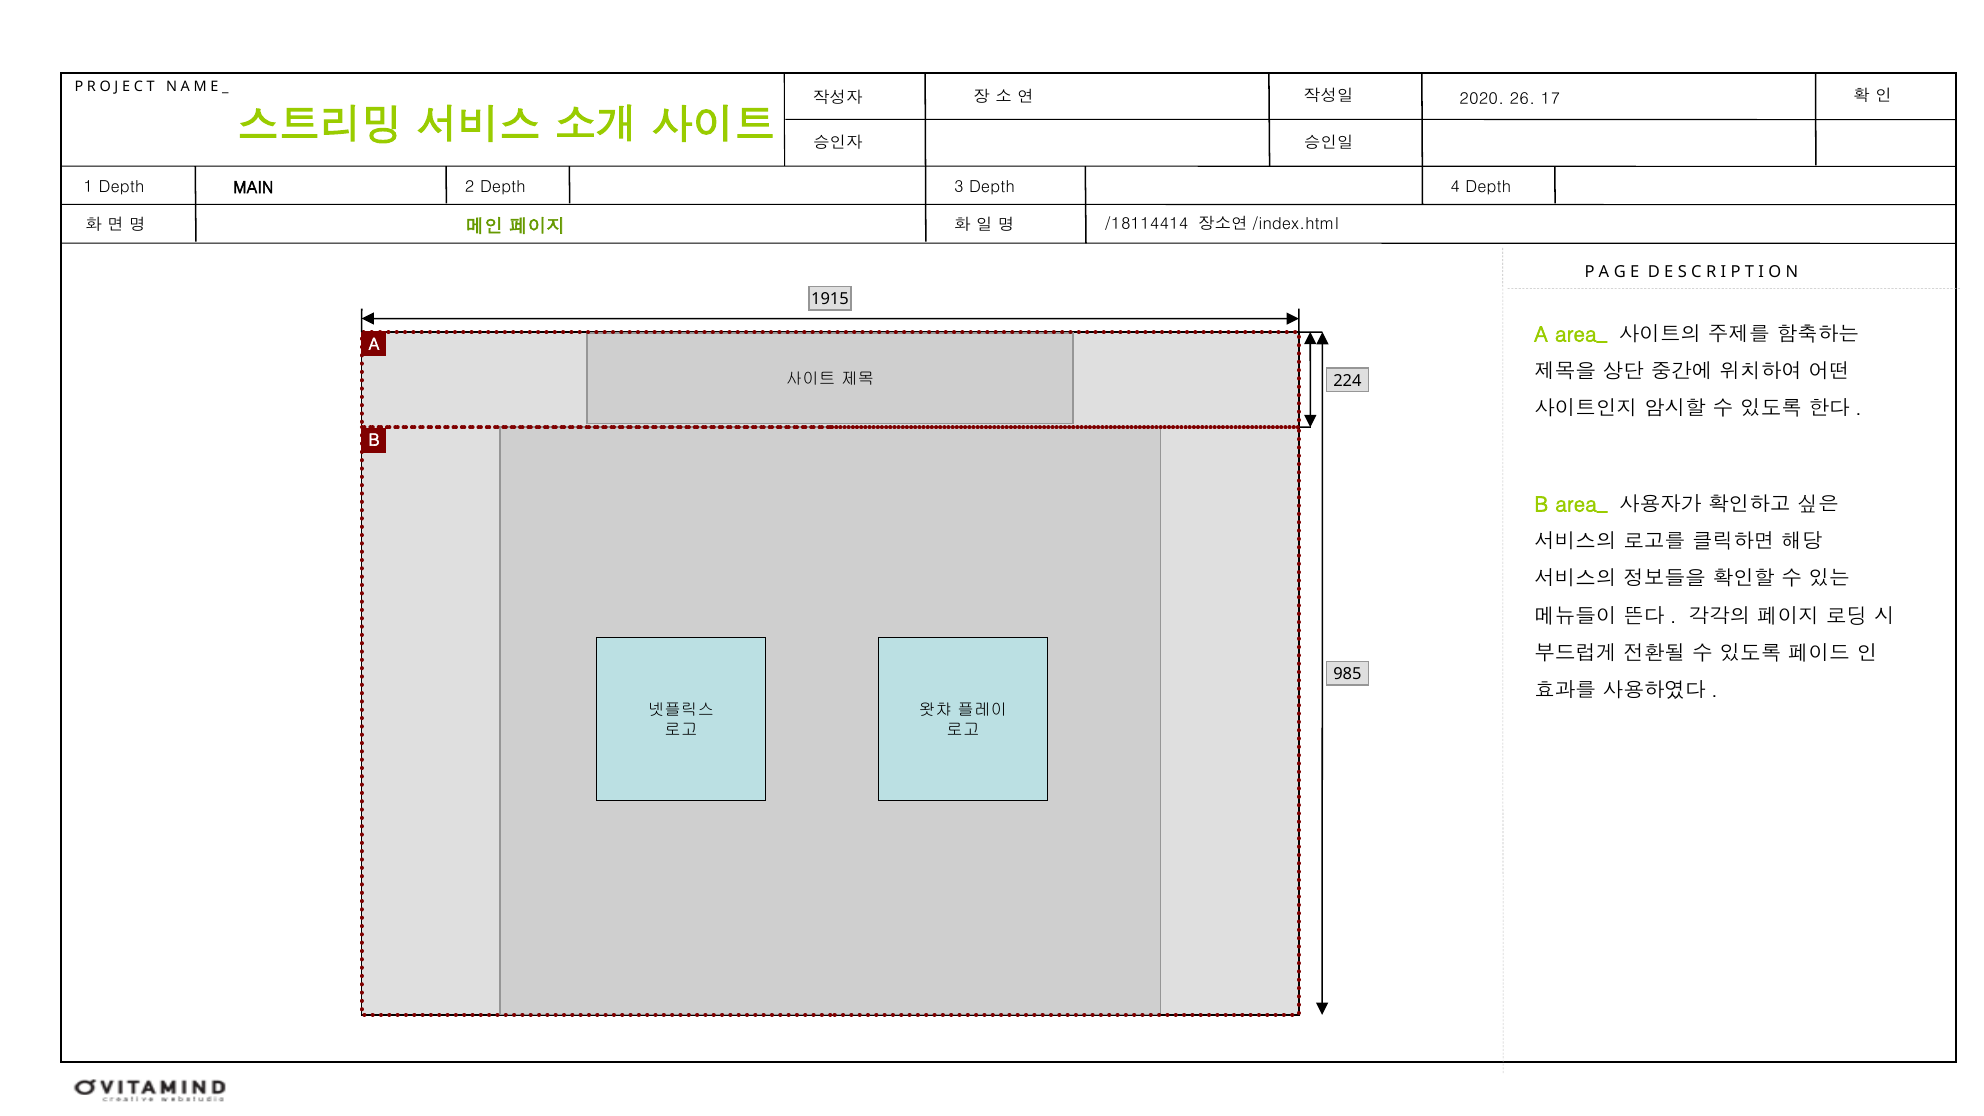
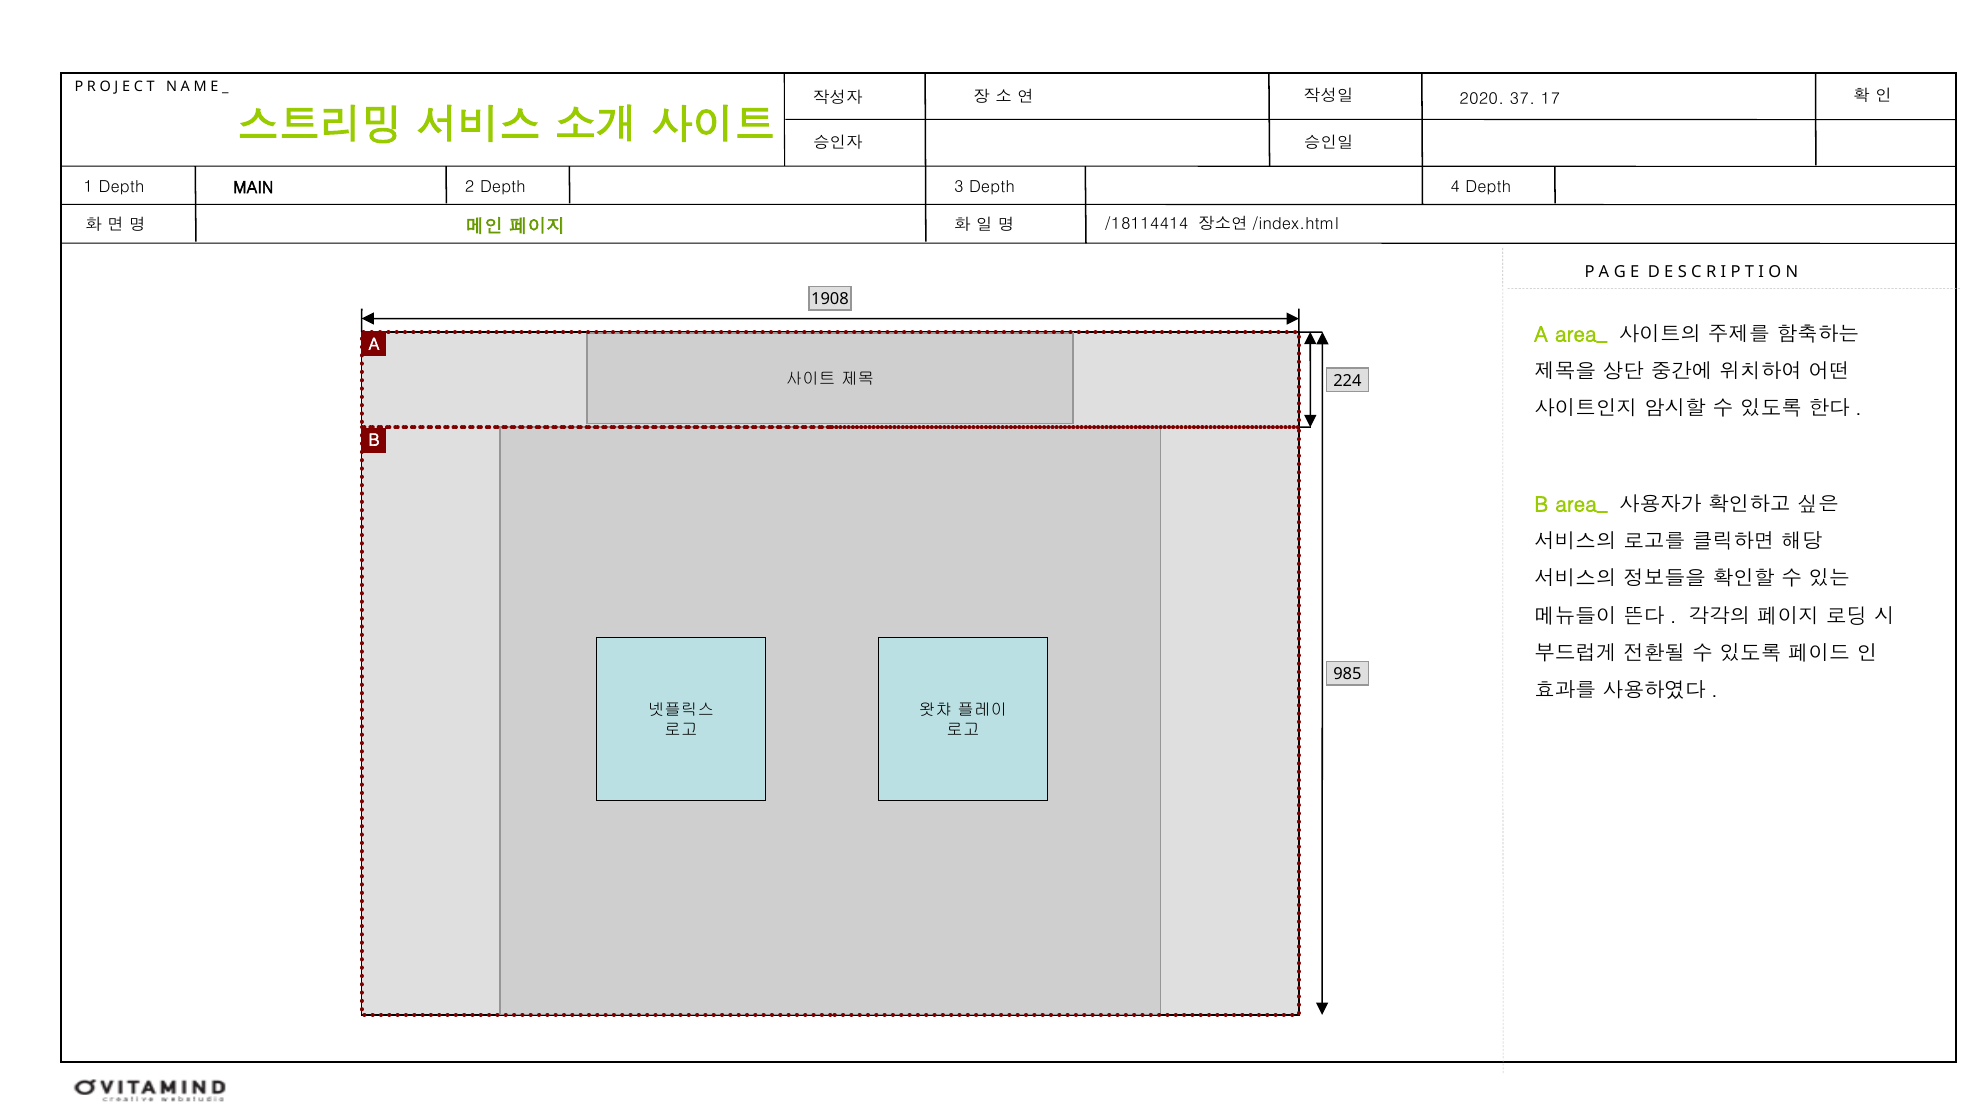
26: 26 -> 37
1915: 1915 -> 1908
